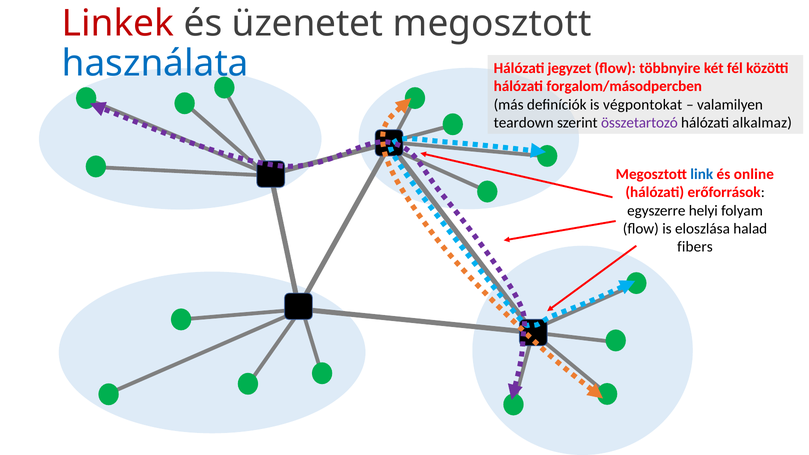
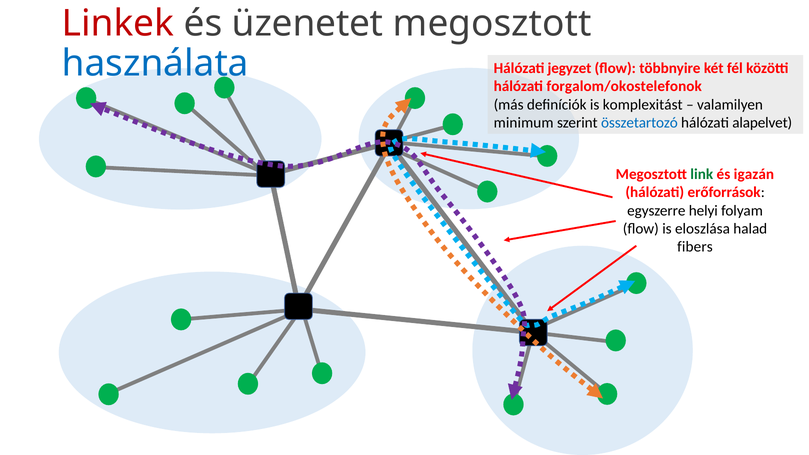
forgalom/másodpercben: forgalom/másodpercben -> forgalom/okostelefonok
végpontokat: végpontokat -> komplexitást
teardown: teardown -> minimum
összetartozó colour: purple -> blue
alkalmaz: alkalmaz -> alapelvet
link colour: blue -> green
online: online -> igazán
